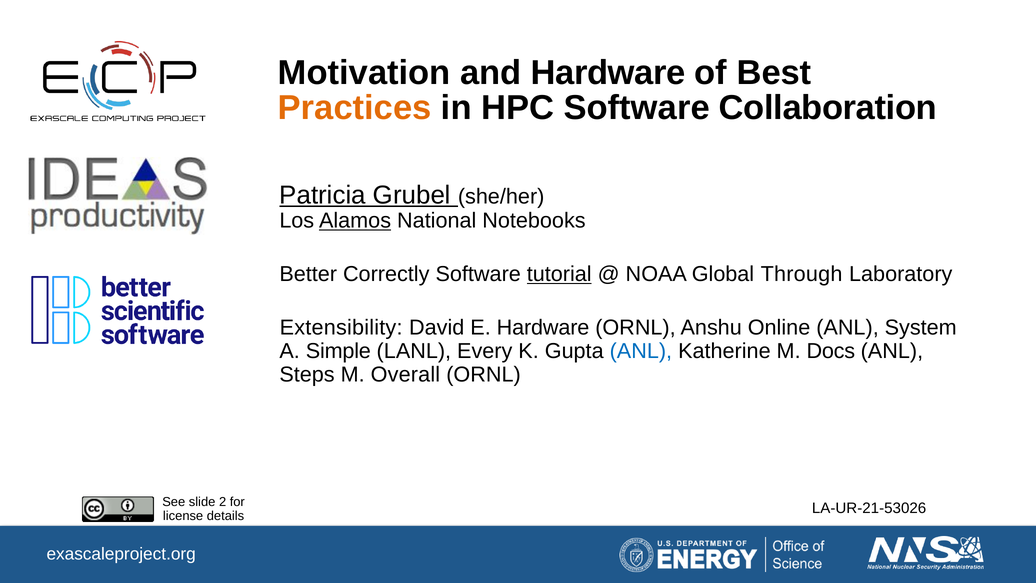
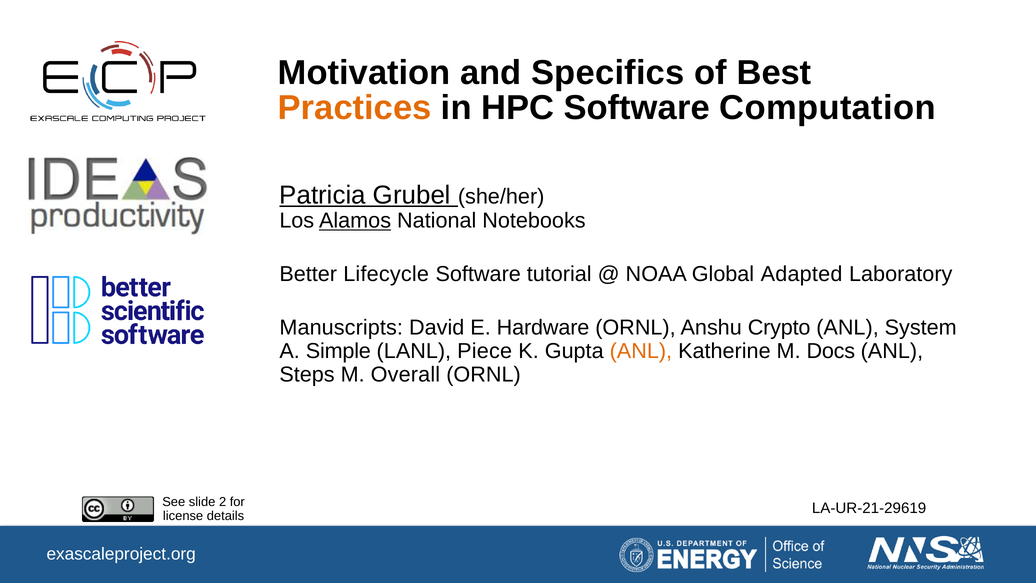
and Hardware: Hardware -> Specifics
Collaboration: Collaboration -> Computation
Correctly: Correctly -> Lifecycle
tutorial underline: present -> none
Through: Through -> Adapted
Extensibility: Extensibility -> Manuscripts
Online: Online -> Crypto
Every: Every -> Piece
ANL at (641, 351) colour: blue -> orange
LA-UR-21-53026: LA-UR-21-53026 -> LA-UR-21-29619
